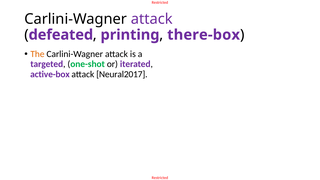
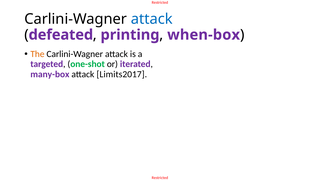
attack at (152, 19) colour: purple -> blue
there-box: there-box -> when-box
active-box: active-box -> many-box
Neural2017: Neural2017 -> Limits2017
